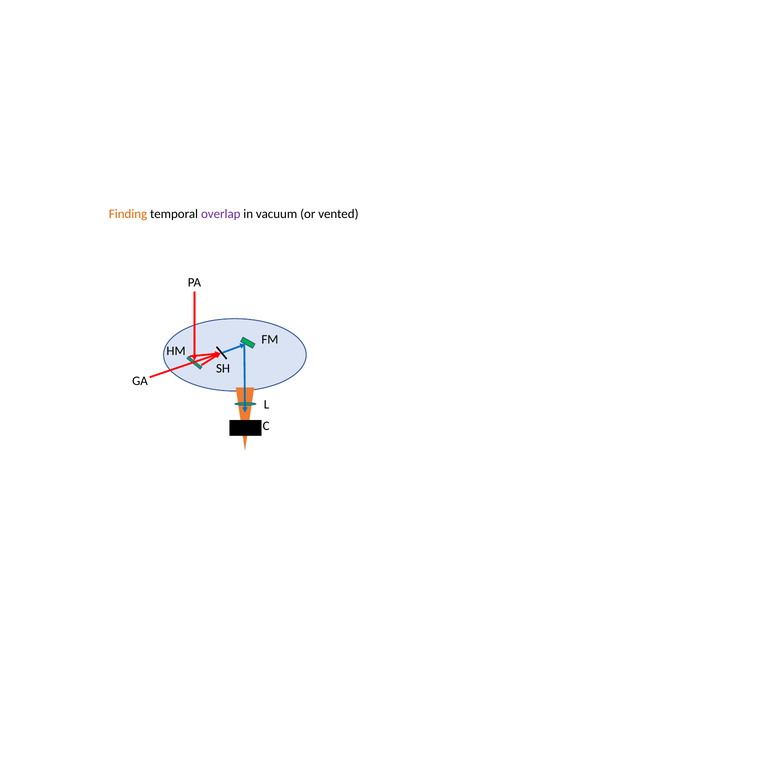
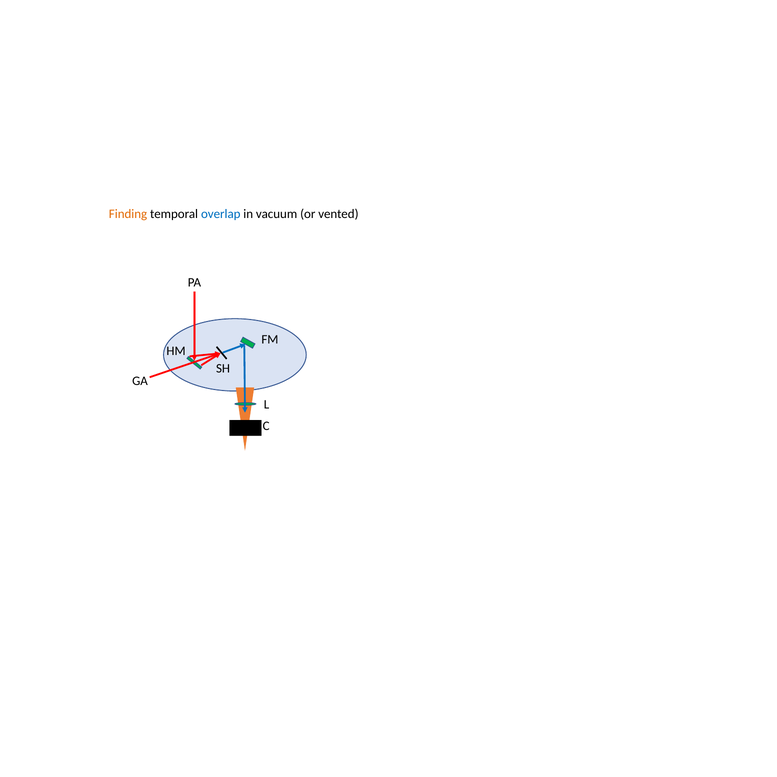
overlap colour: purple -> blue
